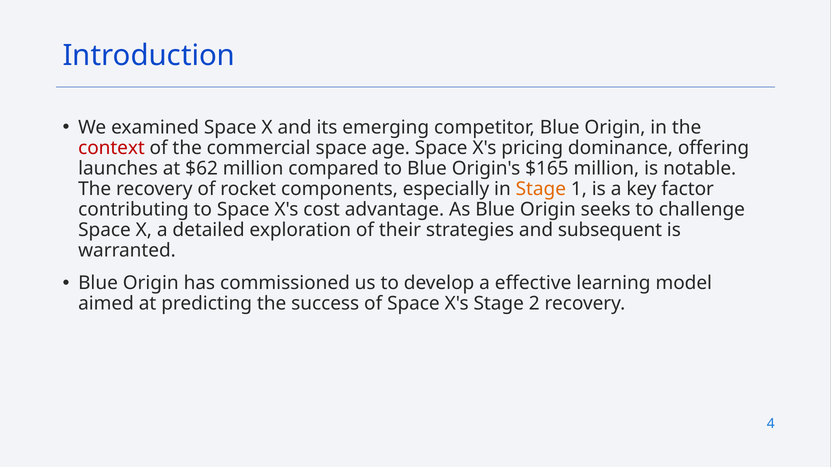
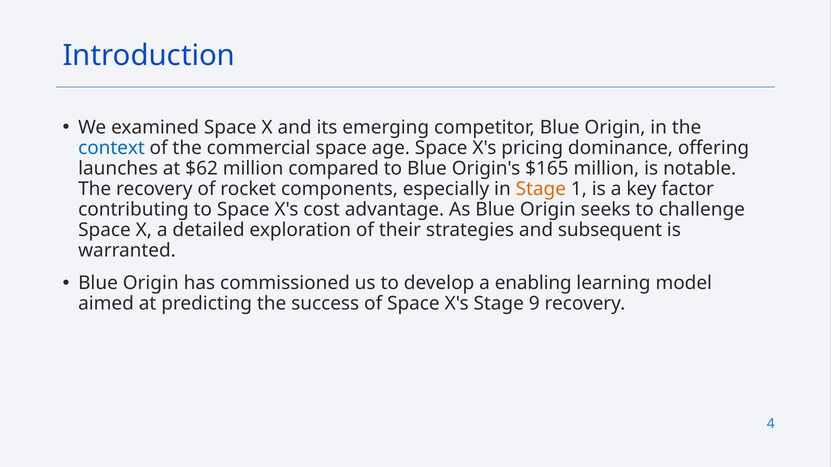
context colour: red -> blue
effective: effective -> enabling
2: 2 -> 9
